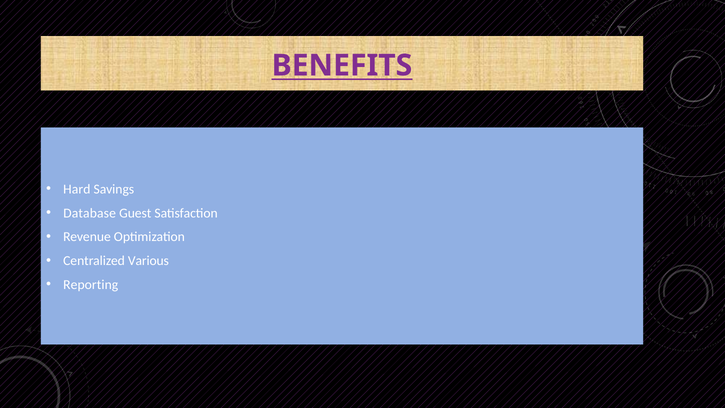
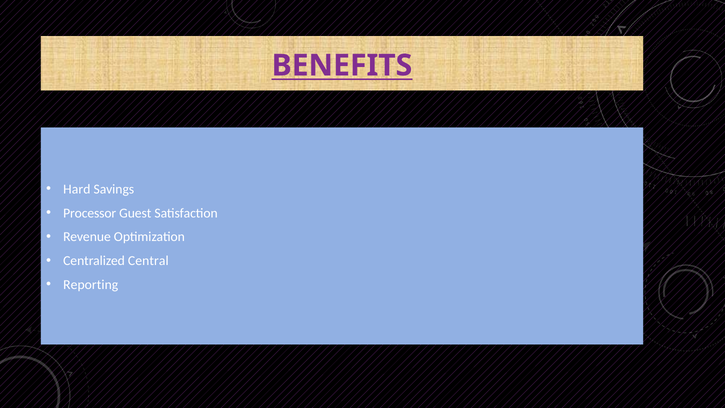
Database: Database -> Processor
Various: Various -> Central
